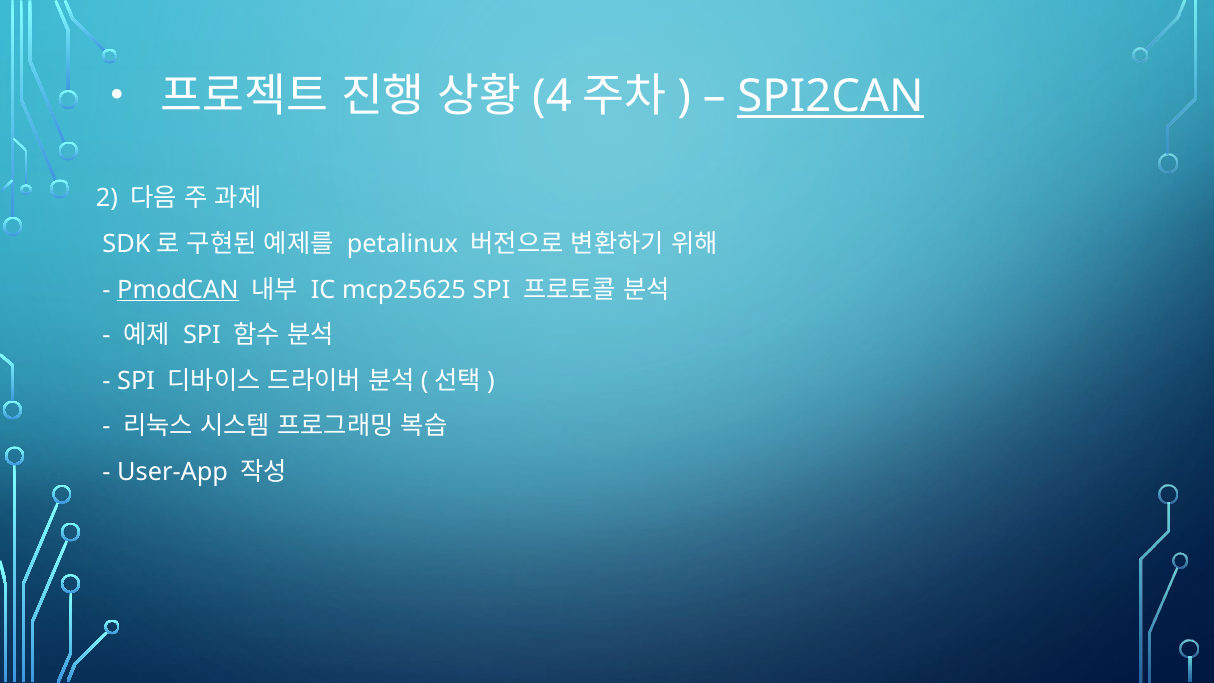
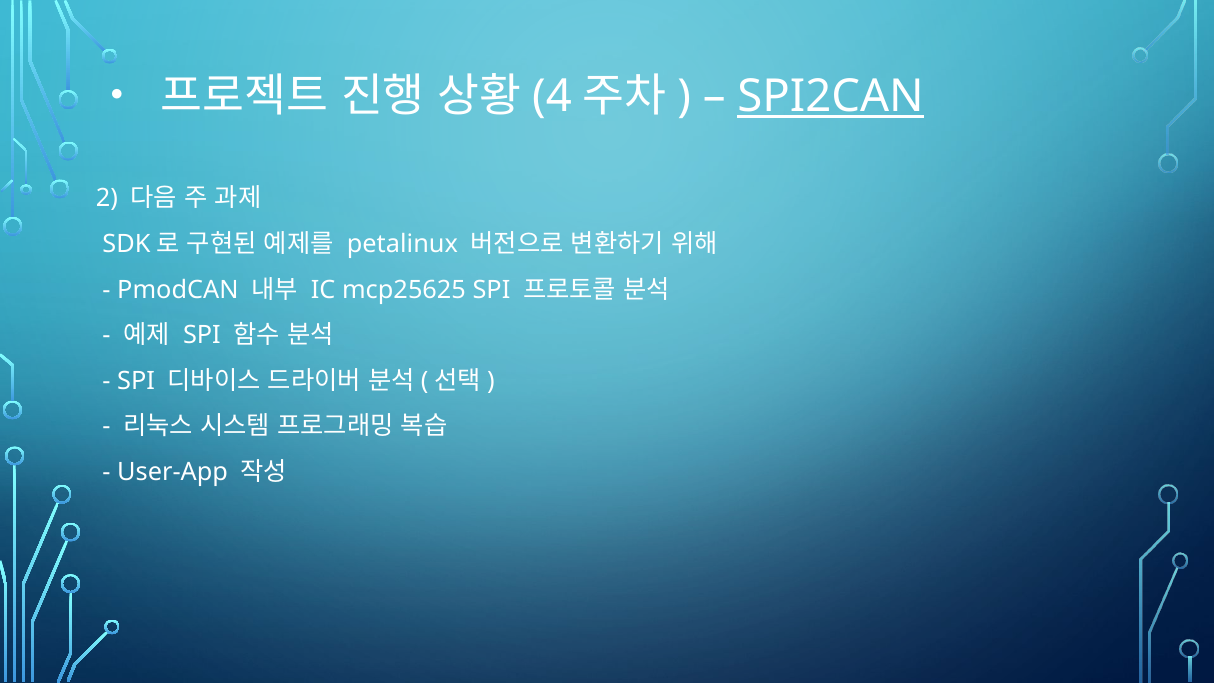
PmodCAN underline: present -> none
